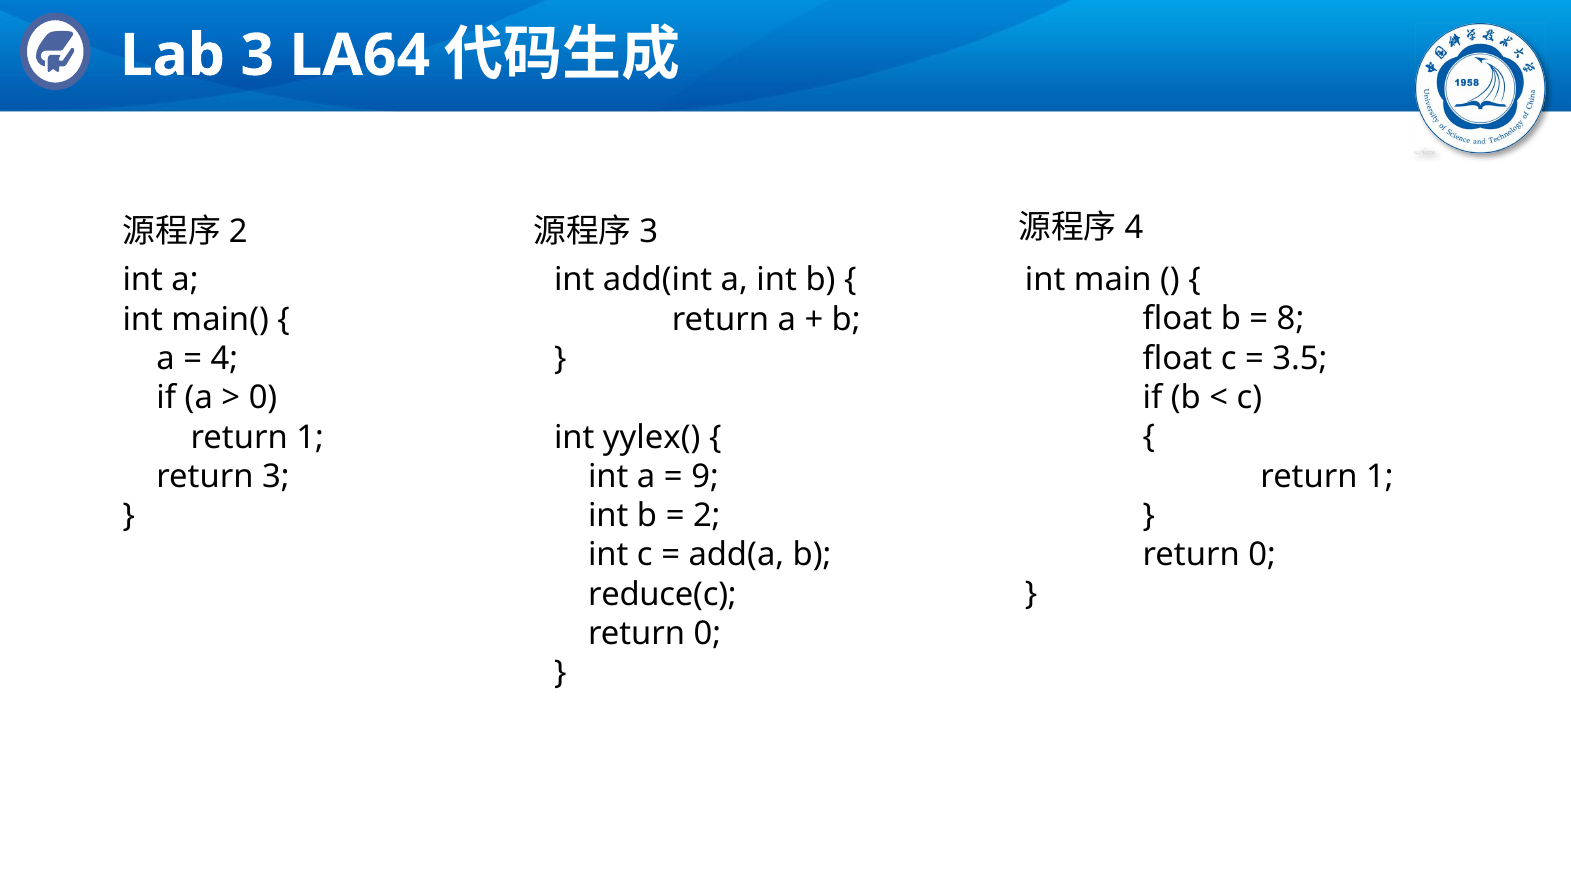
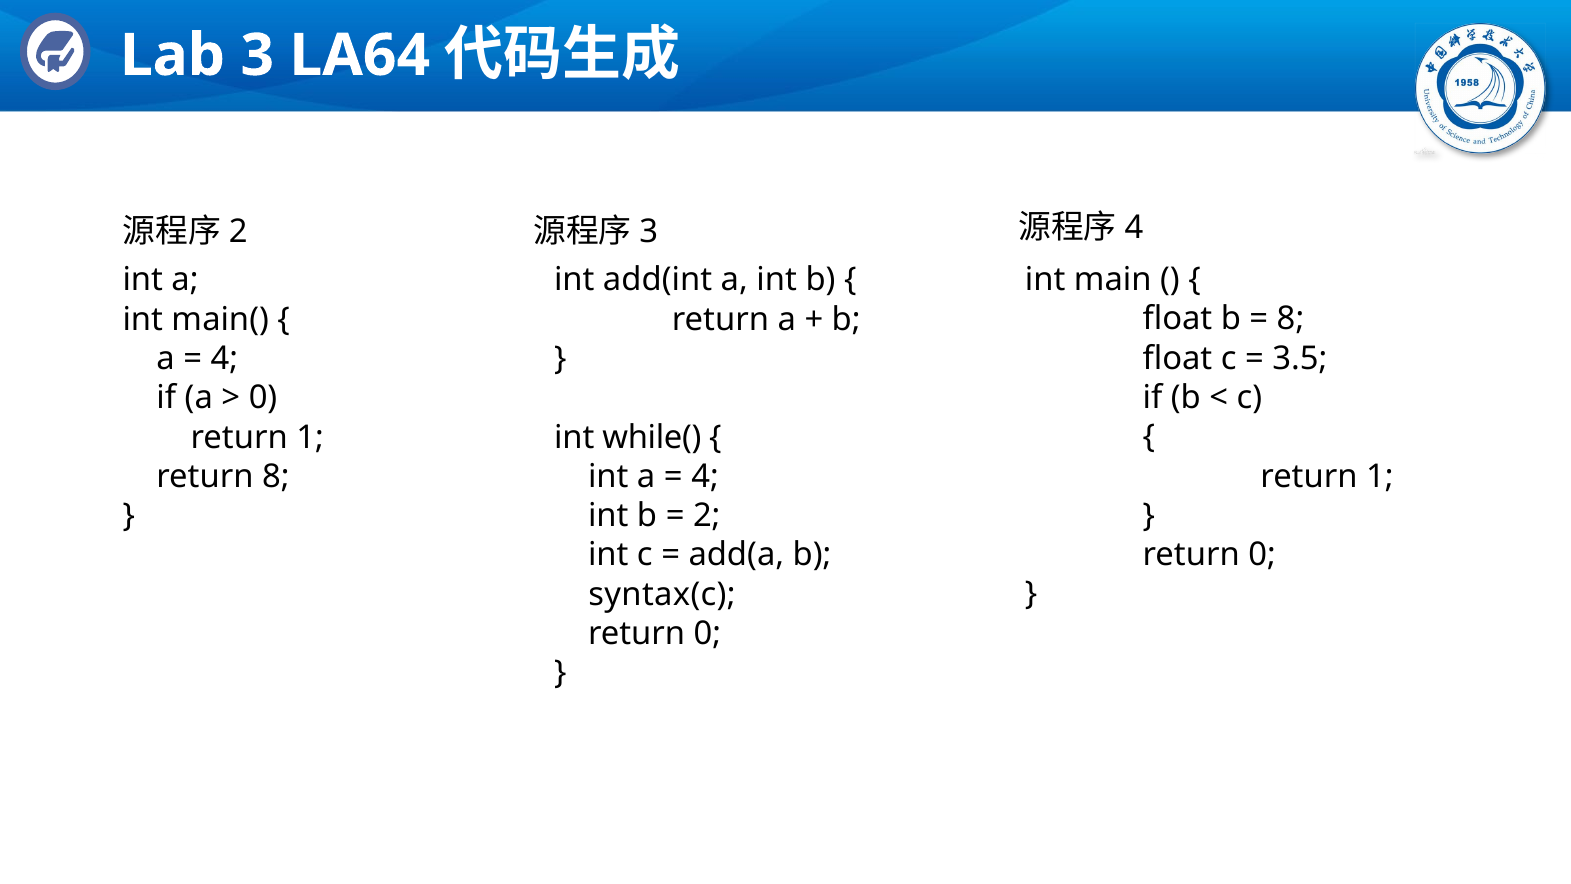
yylex(: yylex( -> while(
return 3: 3 -> 8
9 at (705, 476): 9 -> 4
reduce(c: reduce(c -> syntax(c
